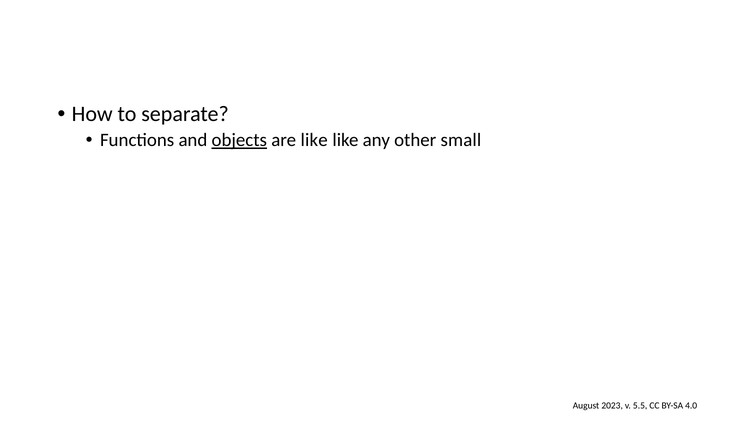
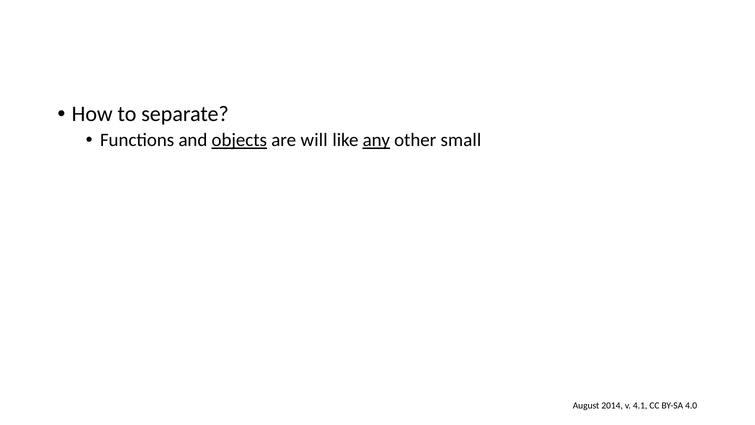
are like: like -> will
any underline: none -> present
2023: 2023 -> 2014
5.5: 5.5 -> 4.1
